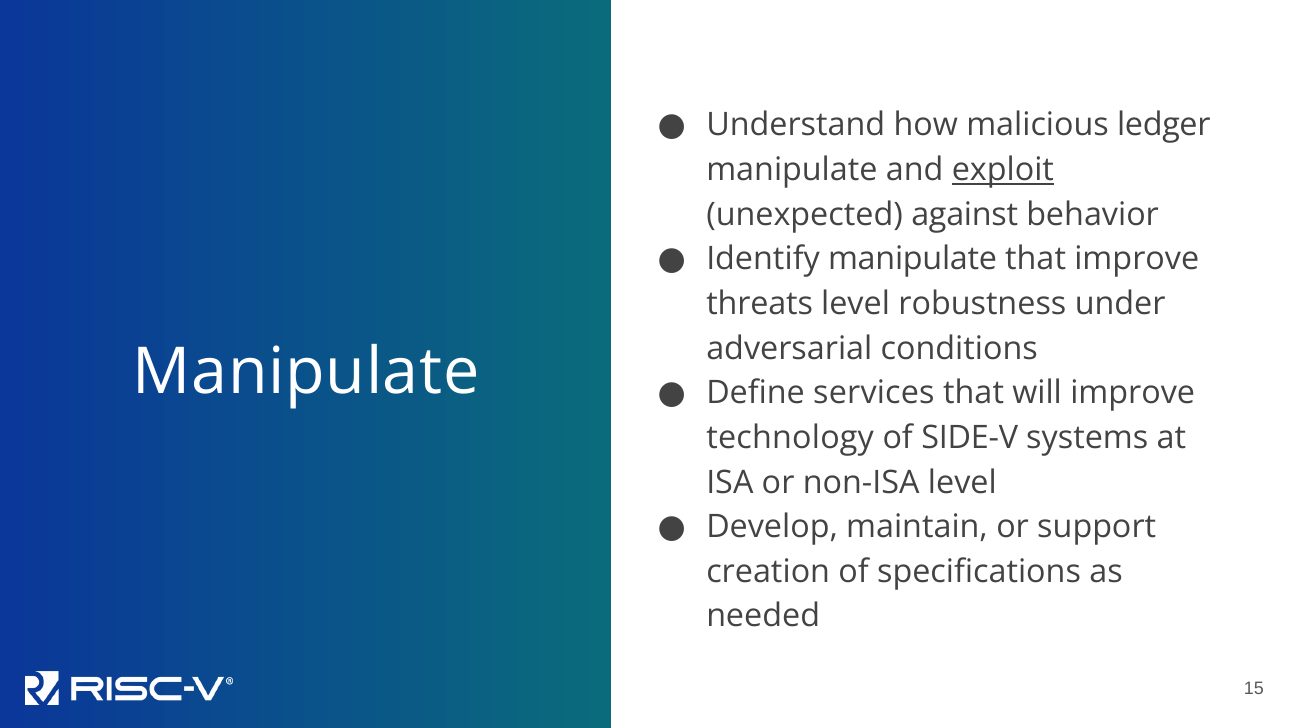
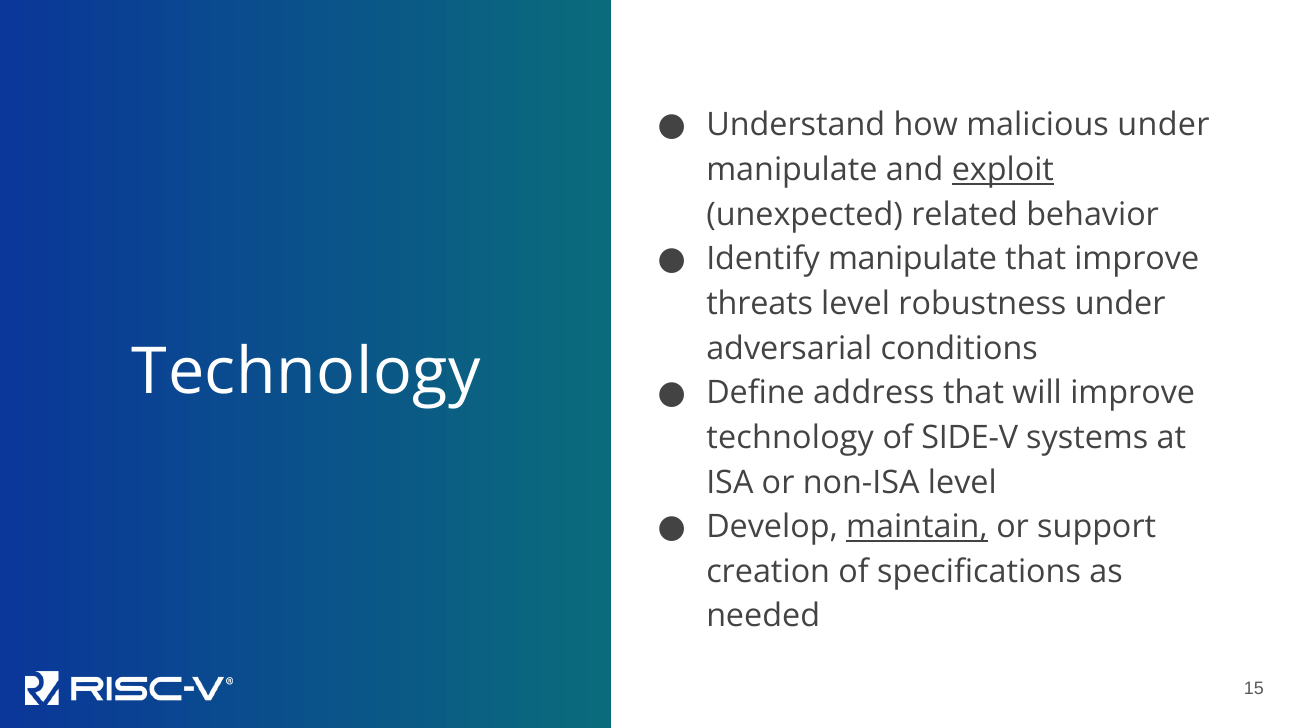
malicious ledger: ledger -> under
against: against -> related
Manipulate at (306, 372): Manipulate -> Technology
services: services -> address
maintain underline: none -> present
